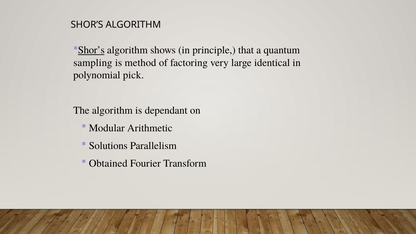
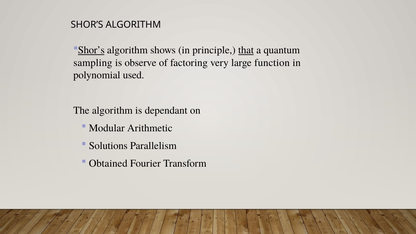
that underline: none -> present
method: method -> observe
identical: identical -> function
pick: pick -> used
